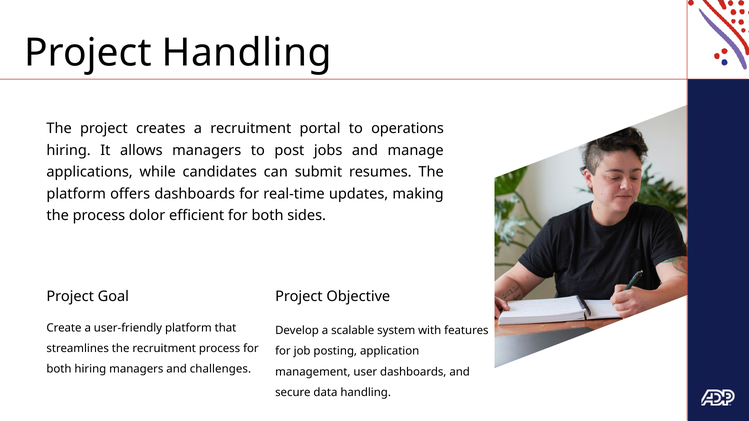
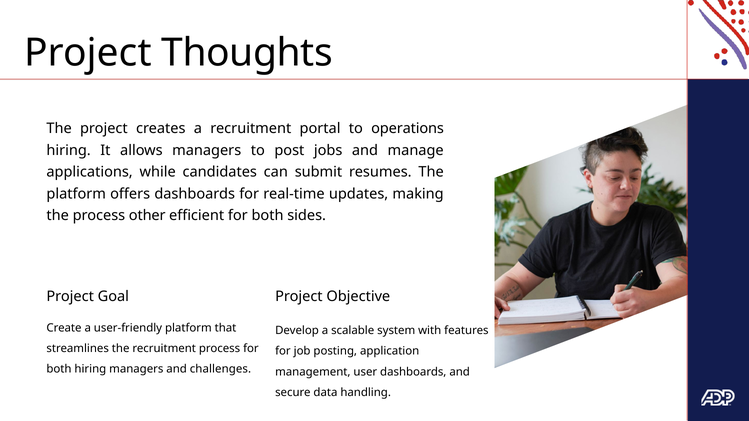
Project Handling: Handling -> Thoughts
dolor: dolor -> other
